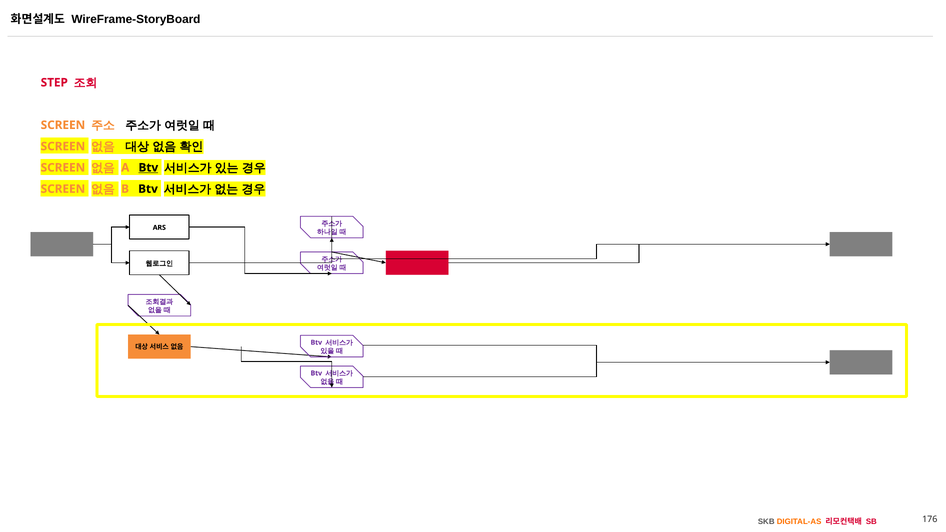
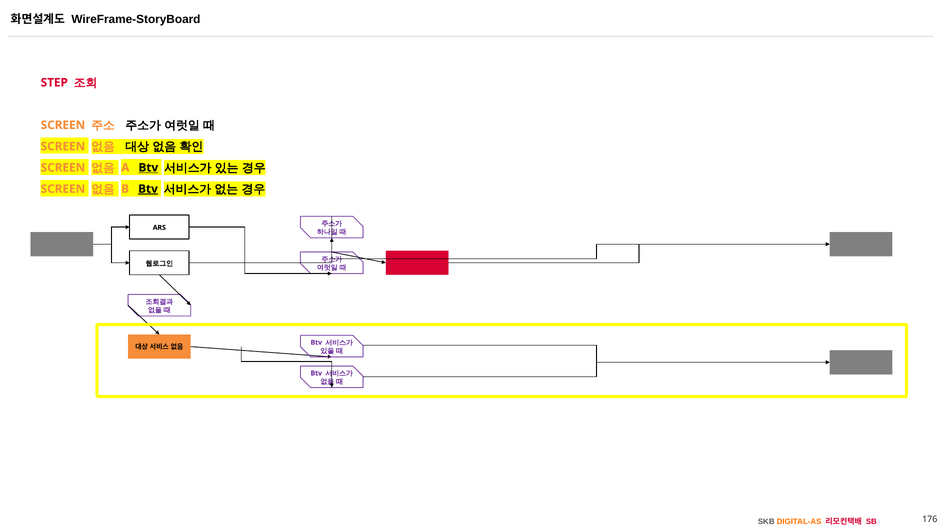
Btv at (148, 189) underline: none -> present
